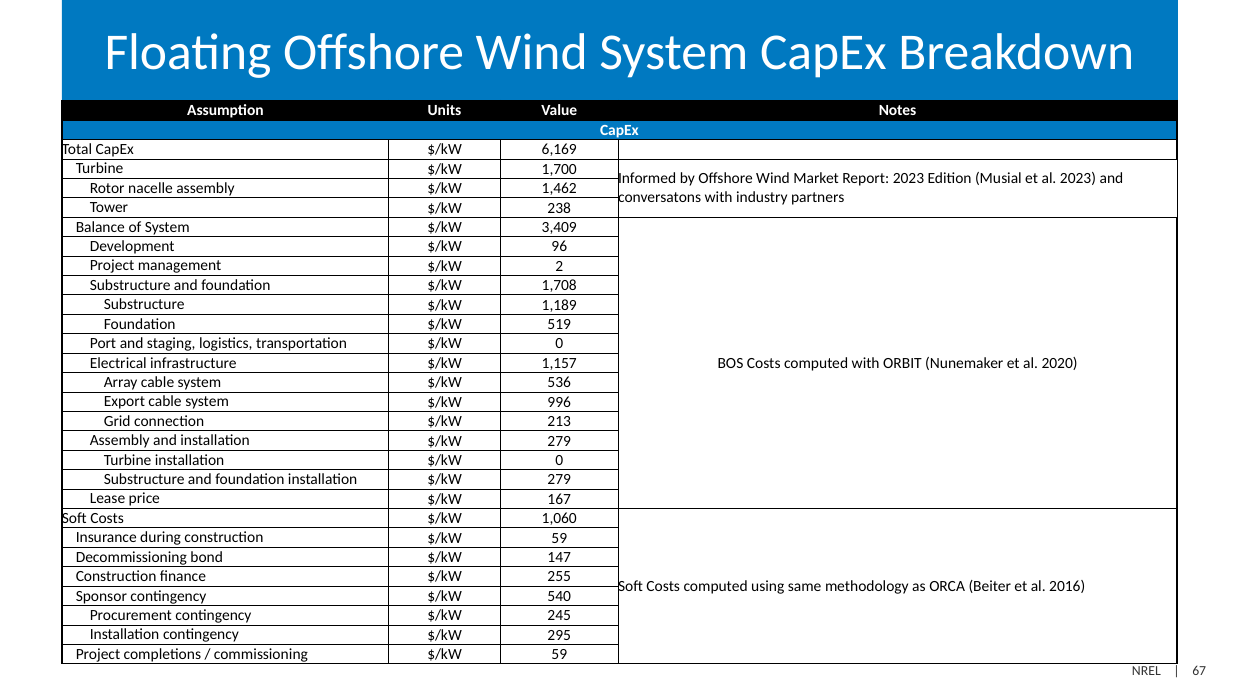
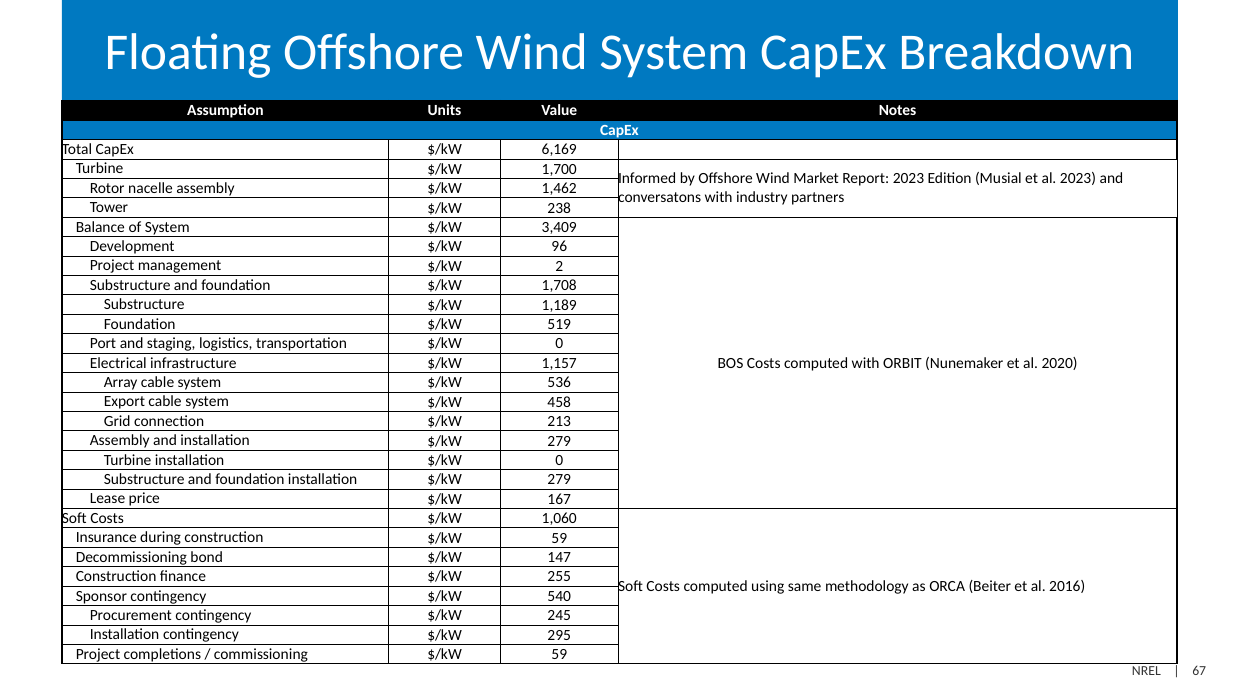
996: 996 -> 458
